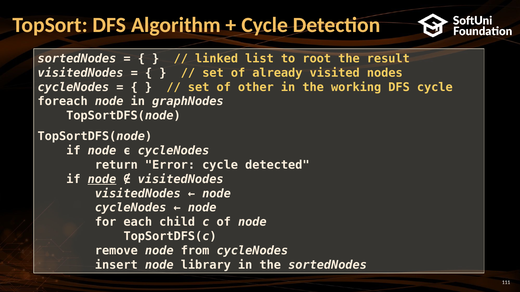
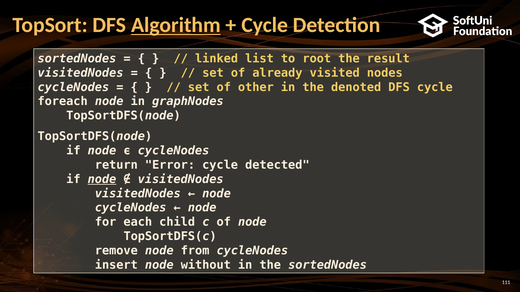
Algorithm underline: none -> present
working: working -> denoted
library: library -> without
